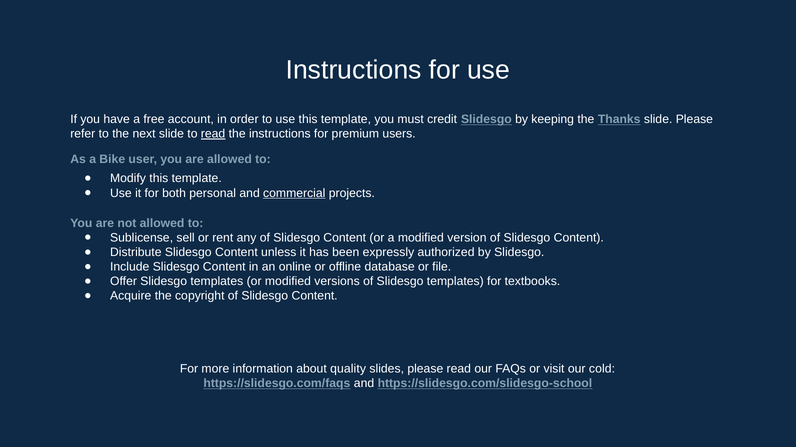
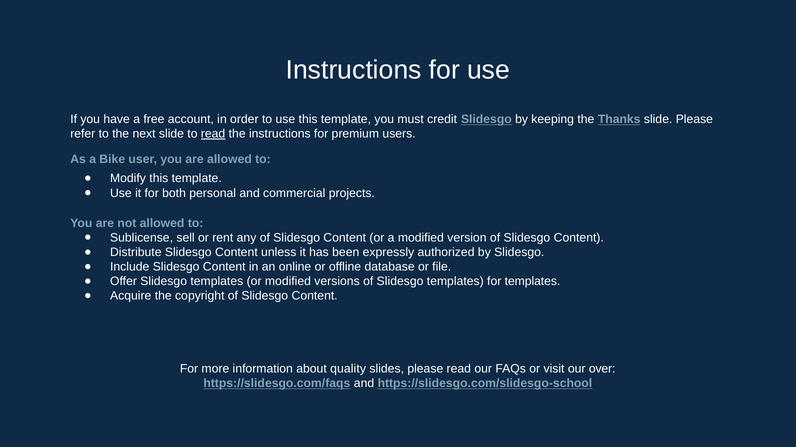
commercial underline: present -> none
for textbooks: textbooks -> templates
cold: cold -> over
